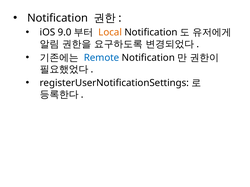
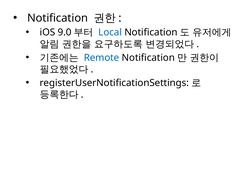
Local colour: orange -> blue
